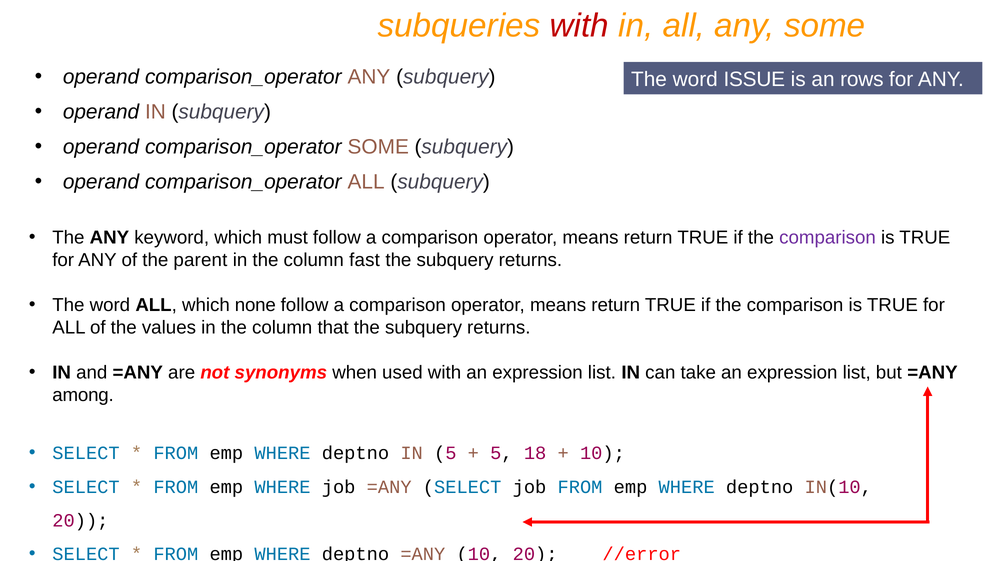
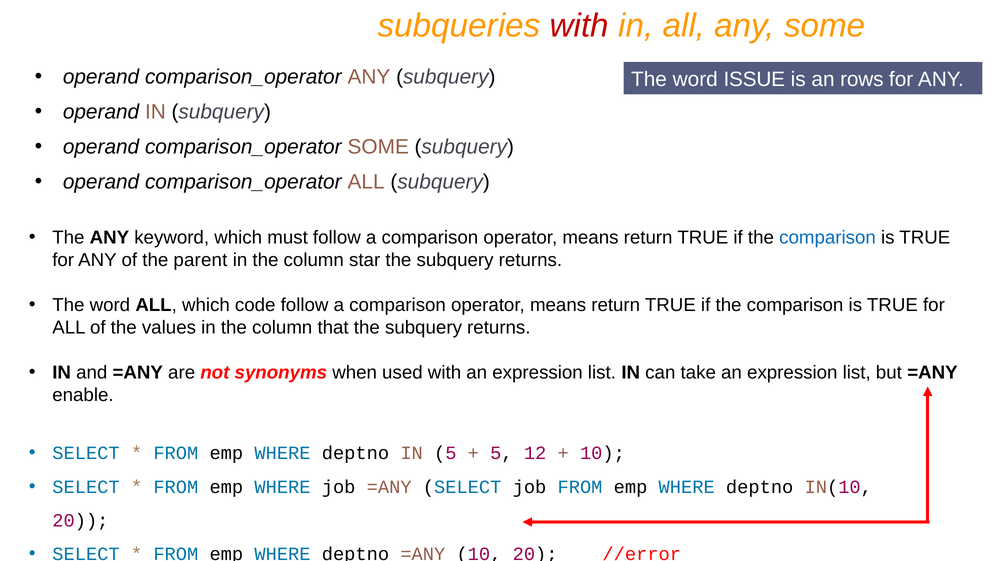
comparison at (828, 238) colour: purple -> blue
fast: fast -> star
none: none -> code
among: among -> enable
18: 18 -> 12
